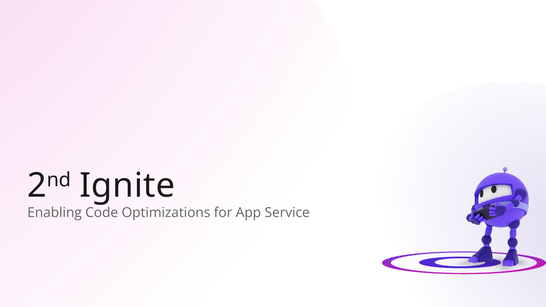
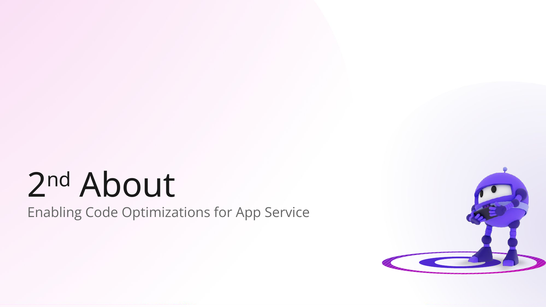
Ignite: Ignite -> About
